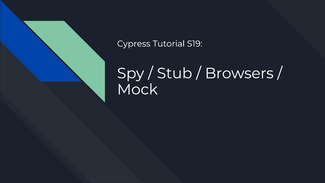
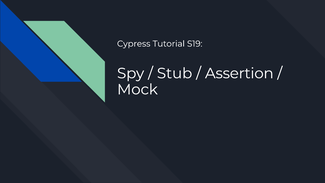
Browsers: Browsers -> Assertion
